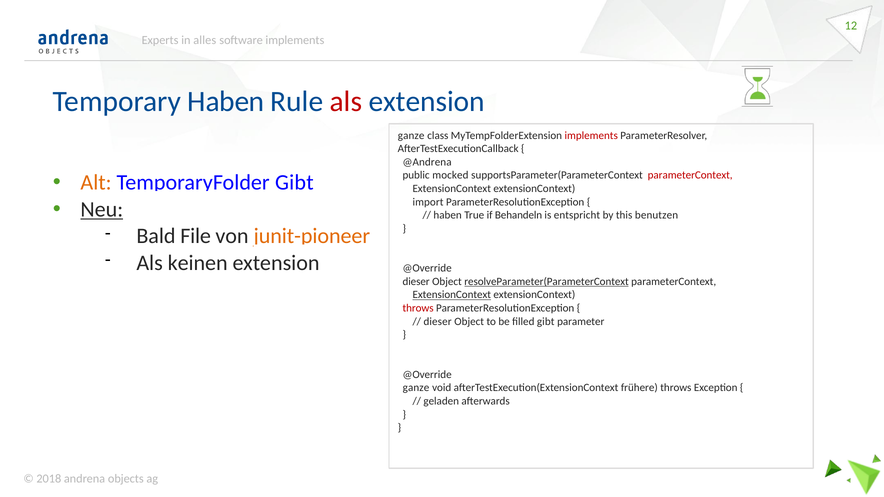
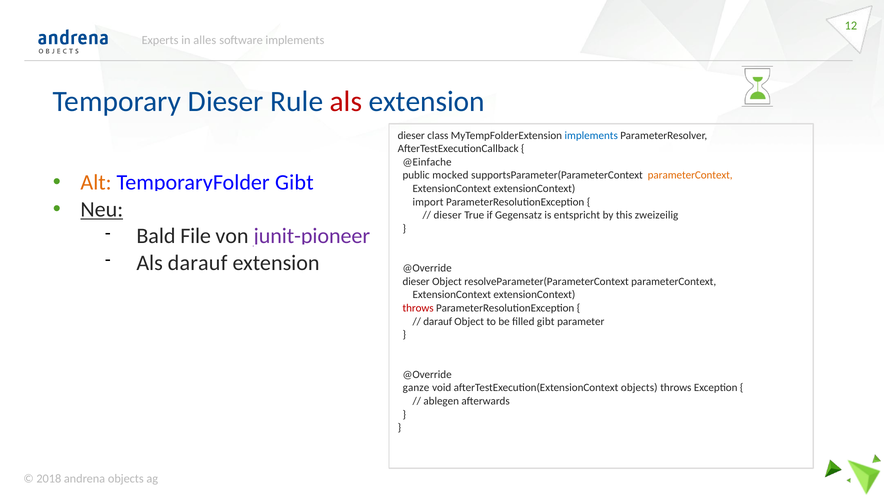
Temporary Haben: Haben -> Dieser
ganze at (411, 136): ganze -> dieser
implements at (591, 136) colour: red -> blue
@Andrena: @Andrena -> @Einfache
parameterContext at (690, 175) colour: red -> orange
haben at (448, 215): haben -> dieser
Behandeln: Behandeln -> Gegensatz
benutzen: benutzen -> zweizeilig
junit-pioneer colour: orange -> purple
Als keinen: keinen -> darauf
resolveParameter(ParameterContext underline: present -> none
ExtensionContext at (452, 295) underline: present -> none
dieser at (438, 322): dieser -> darauf
afterTestExecution(ExtensionContext frühere: frühere -> objects
geladen: geladen -> ablegen
